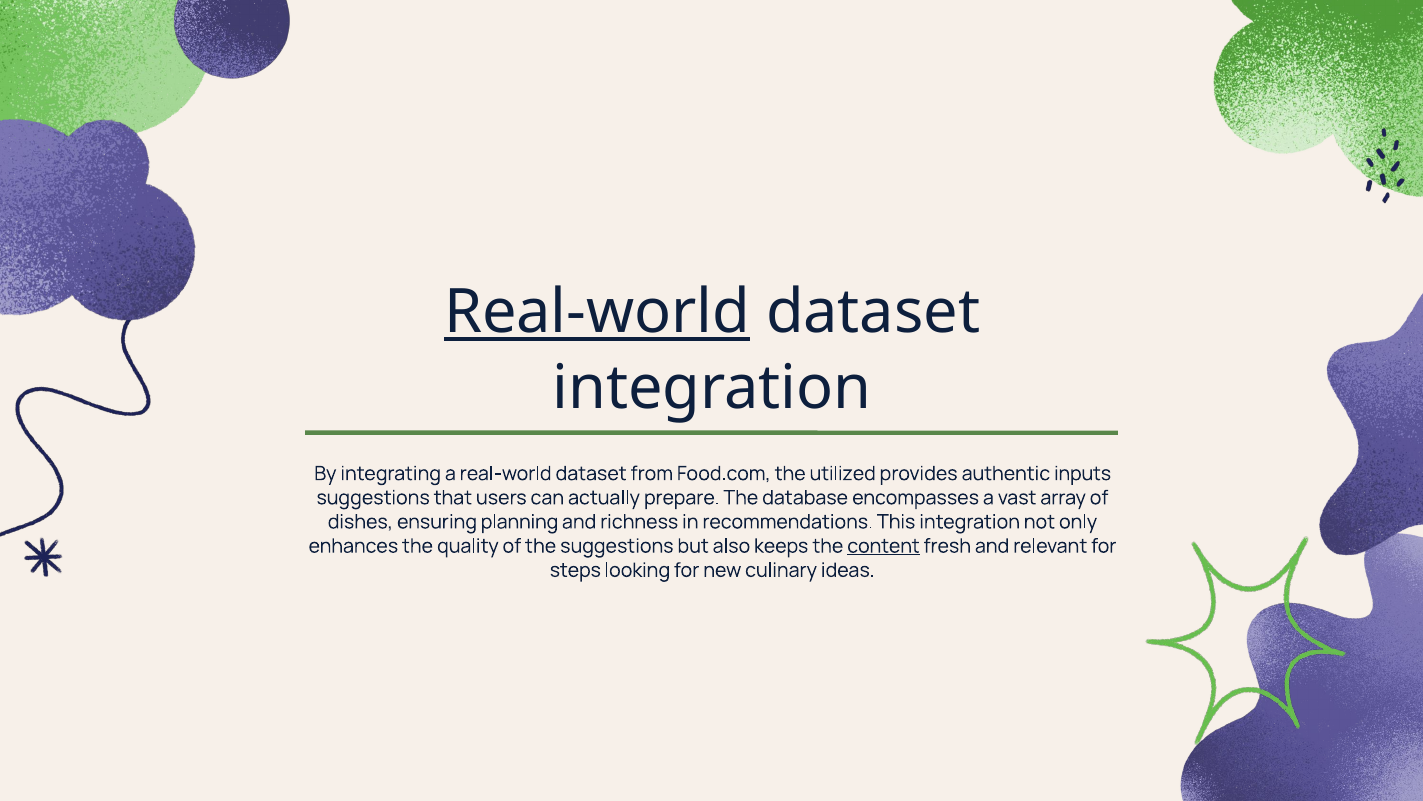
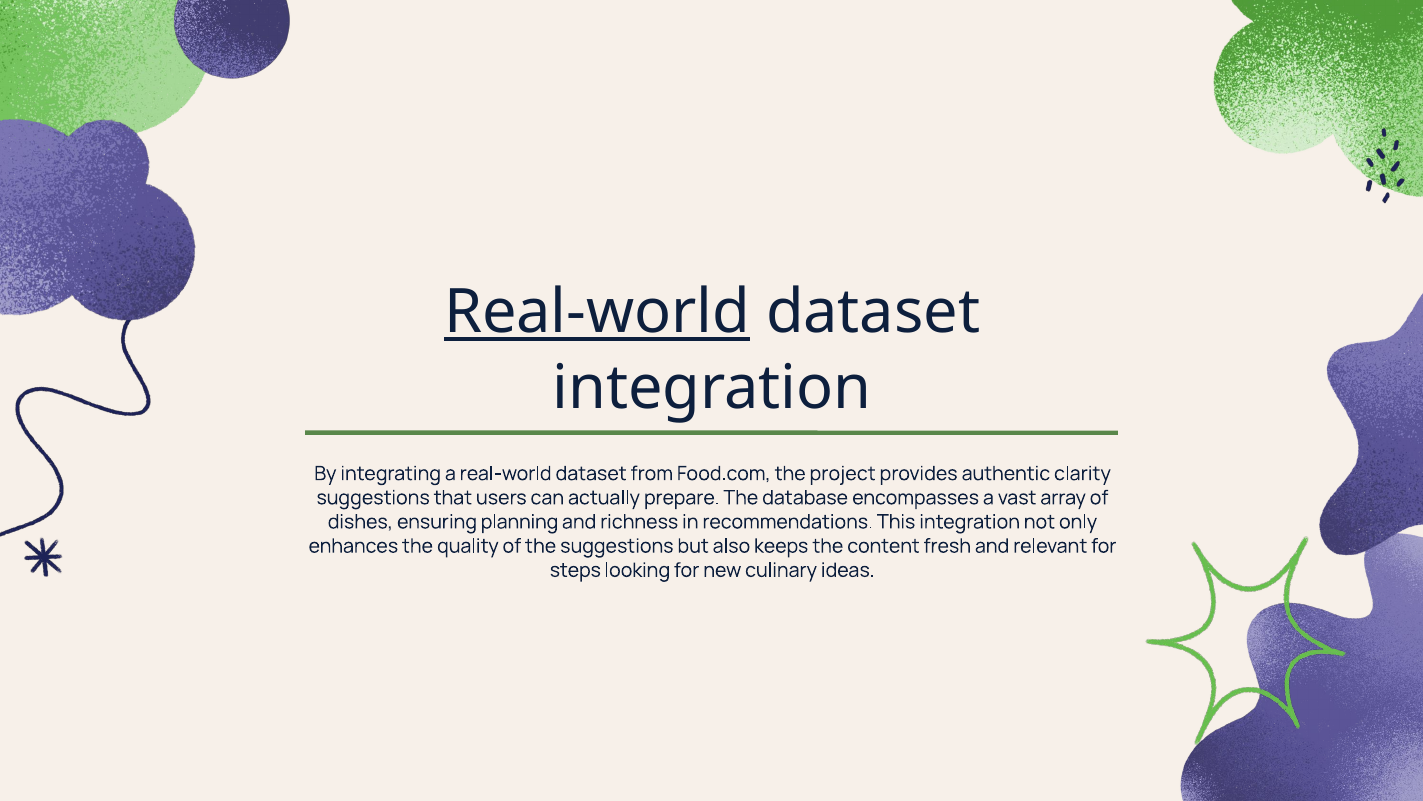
utilized: utilized -> project
inputs: inputs -> clarity
content underline: present -> none
